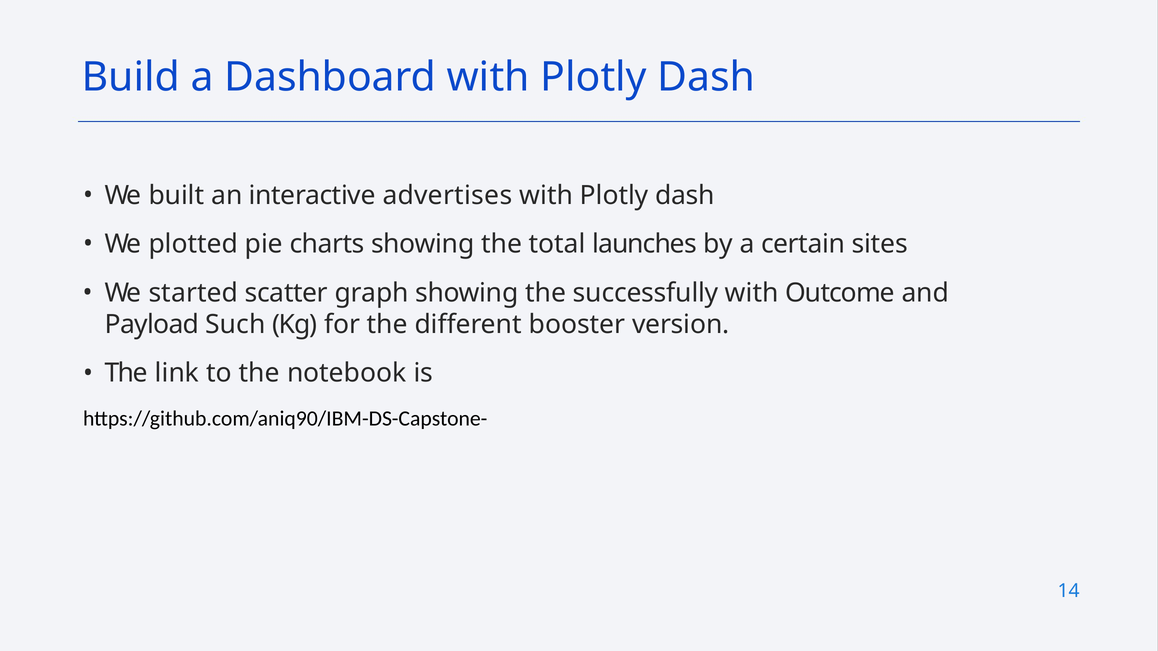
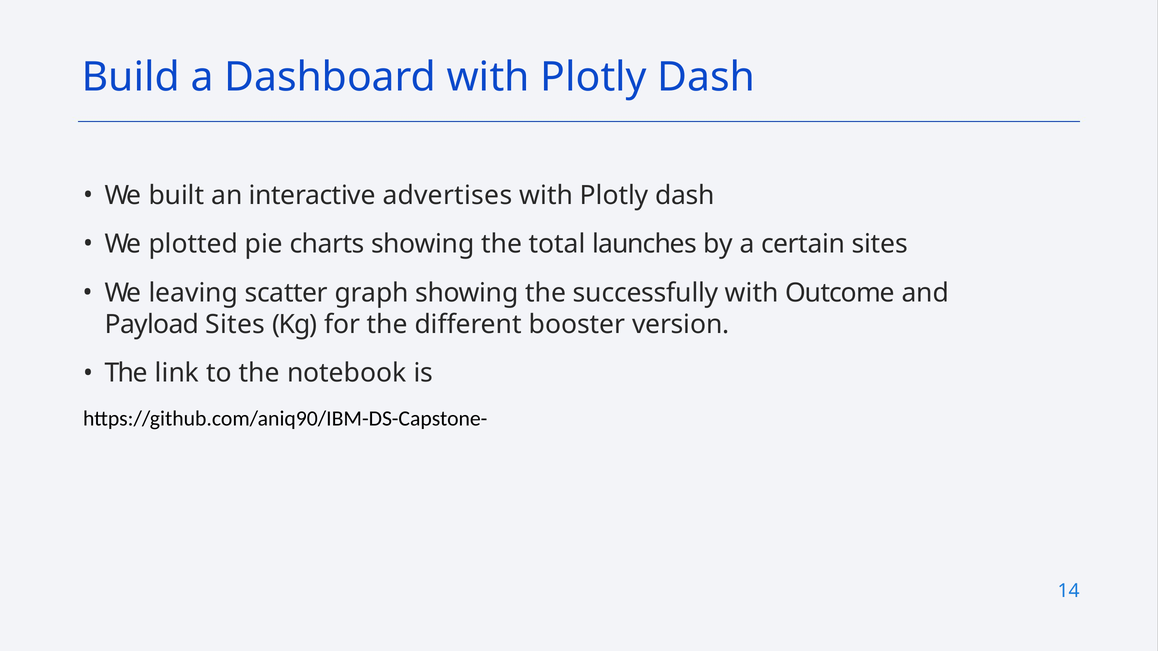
started: started -> leaving
Payload Such: Such -> Sites
